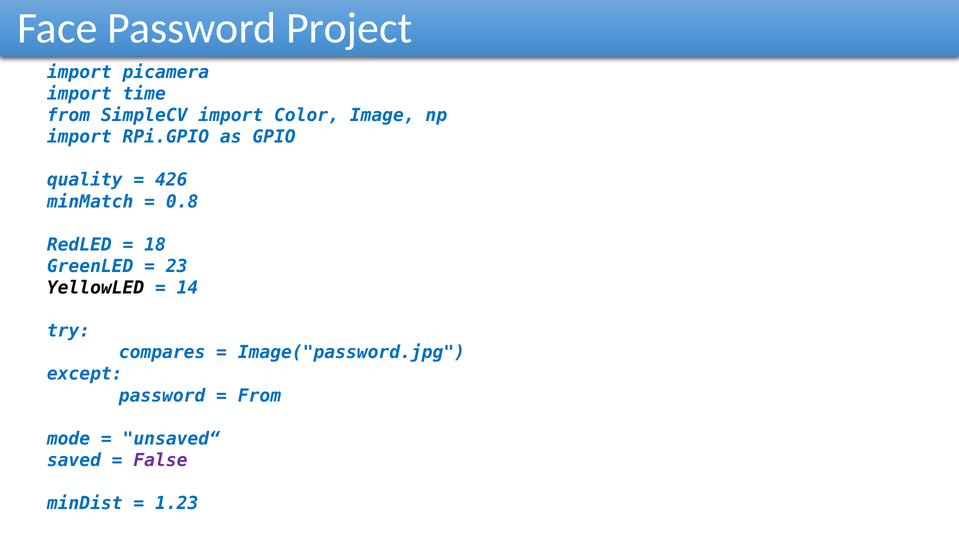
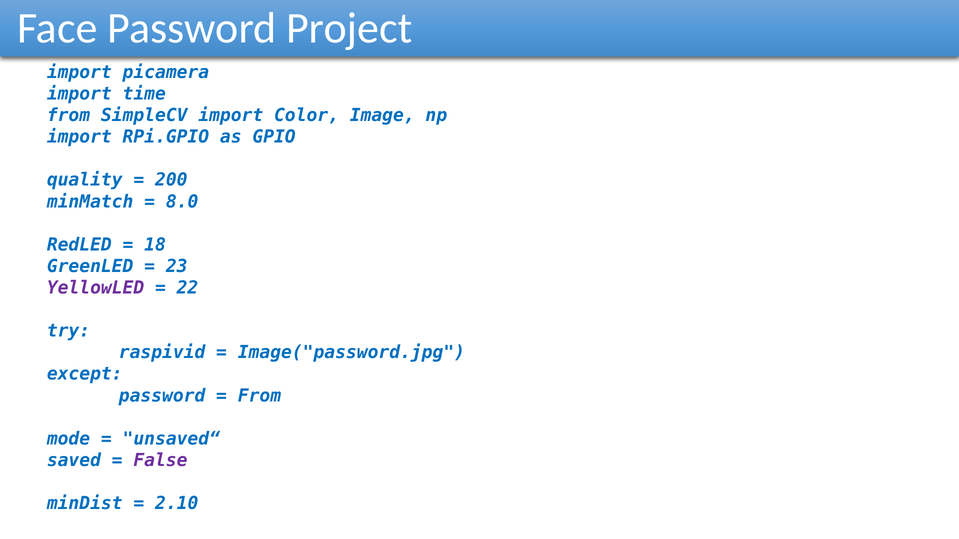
426: 426 -> 200
0.8: 0.8 -> 8.0
YellowLED colour: black -> purple
14: 14 -> 22
compares: compares -> raspivid
1.23: 1.23 -> 2.10
